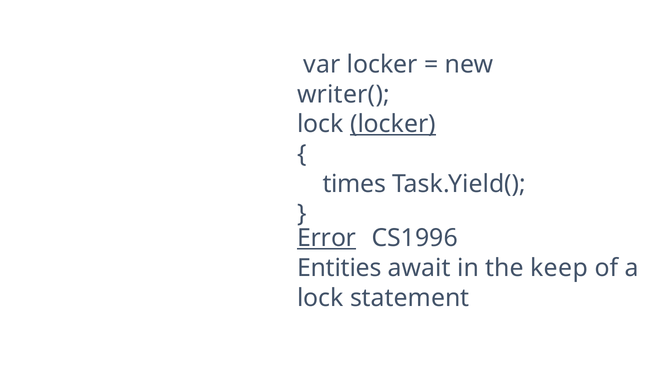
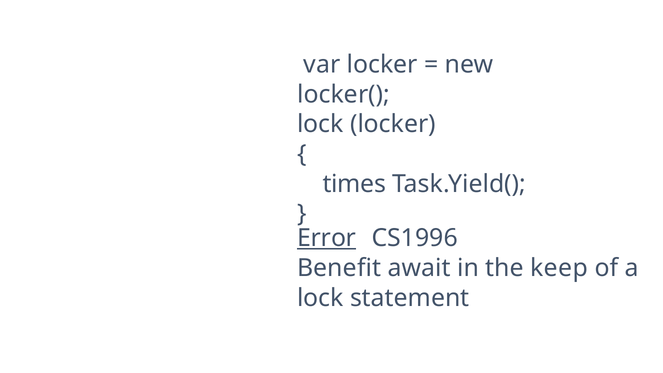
writer(: writer( -> locker(
locker at (393, 124) underline: present -> none
Entities: Entities -> Benefit
